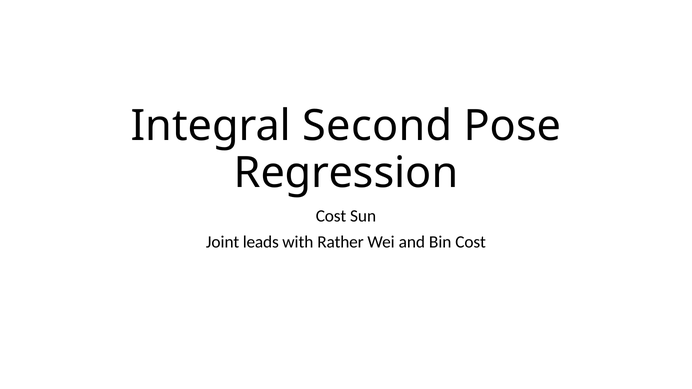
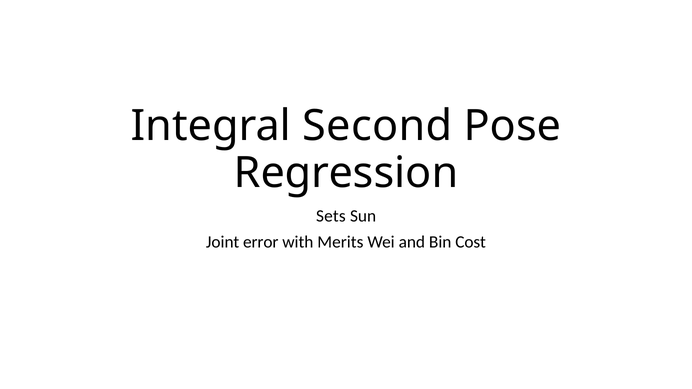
Cost at (331, 216): Cost -> Sets
leads: leads -> error
Rather: Rather -> Merits
